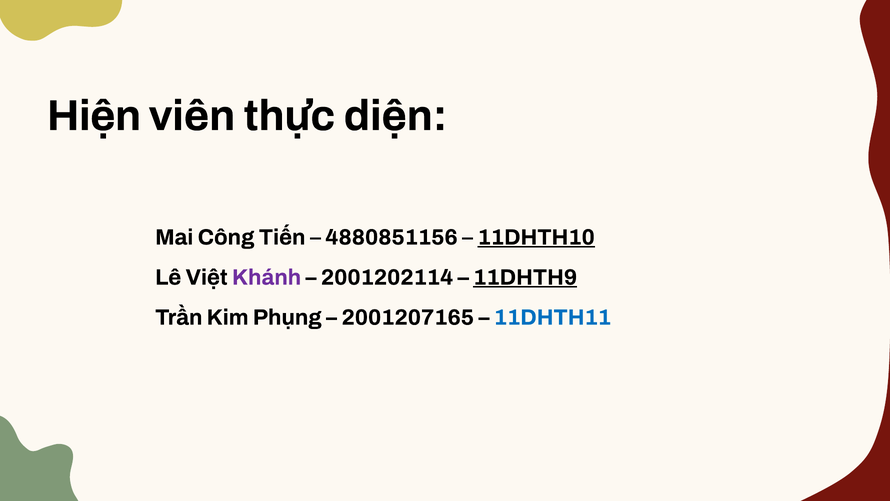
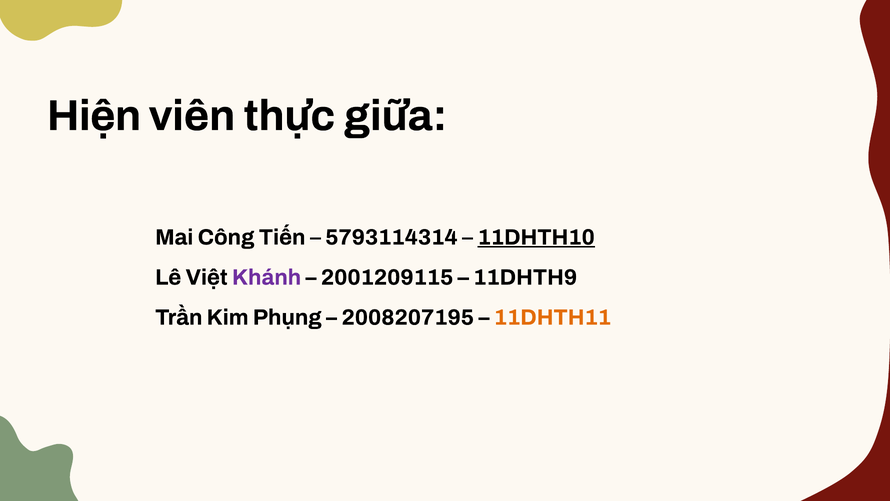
diện: diện -> giữa
4880851156: 4880851156 -> 5793114314
2001202114: 2001202114 -> 2001209115
11DHTH9 underline: present -> none
2001207165: 2001207165 -> 2008207195
11DHTH11 colour: blue -> orange
